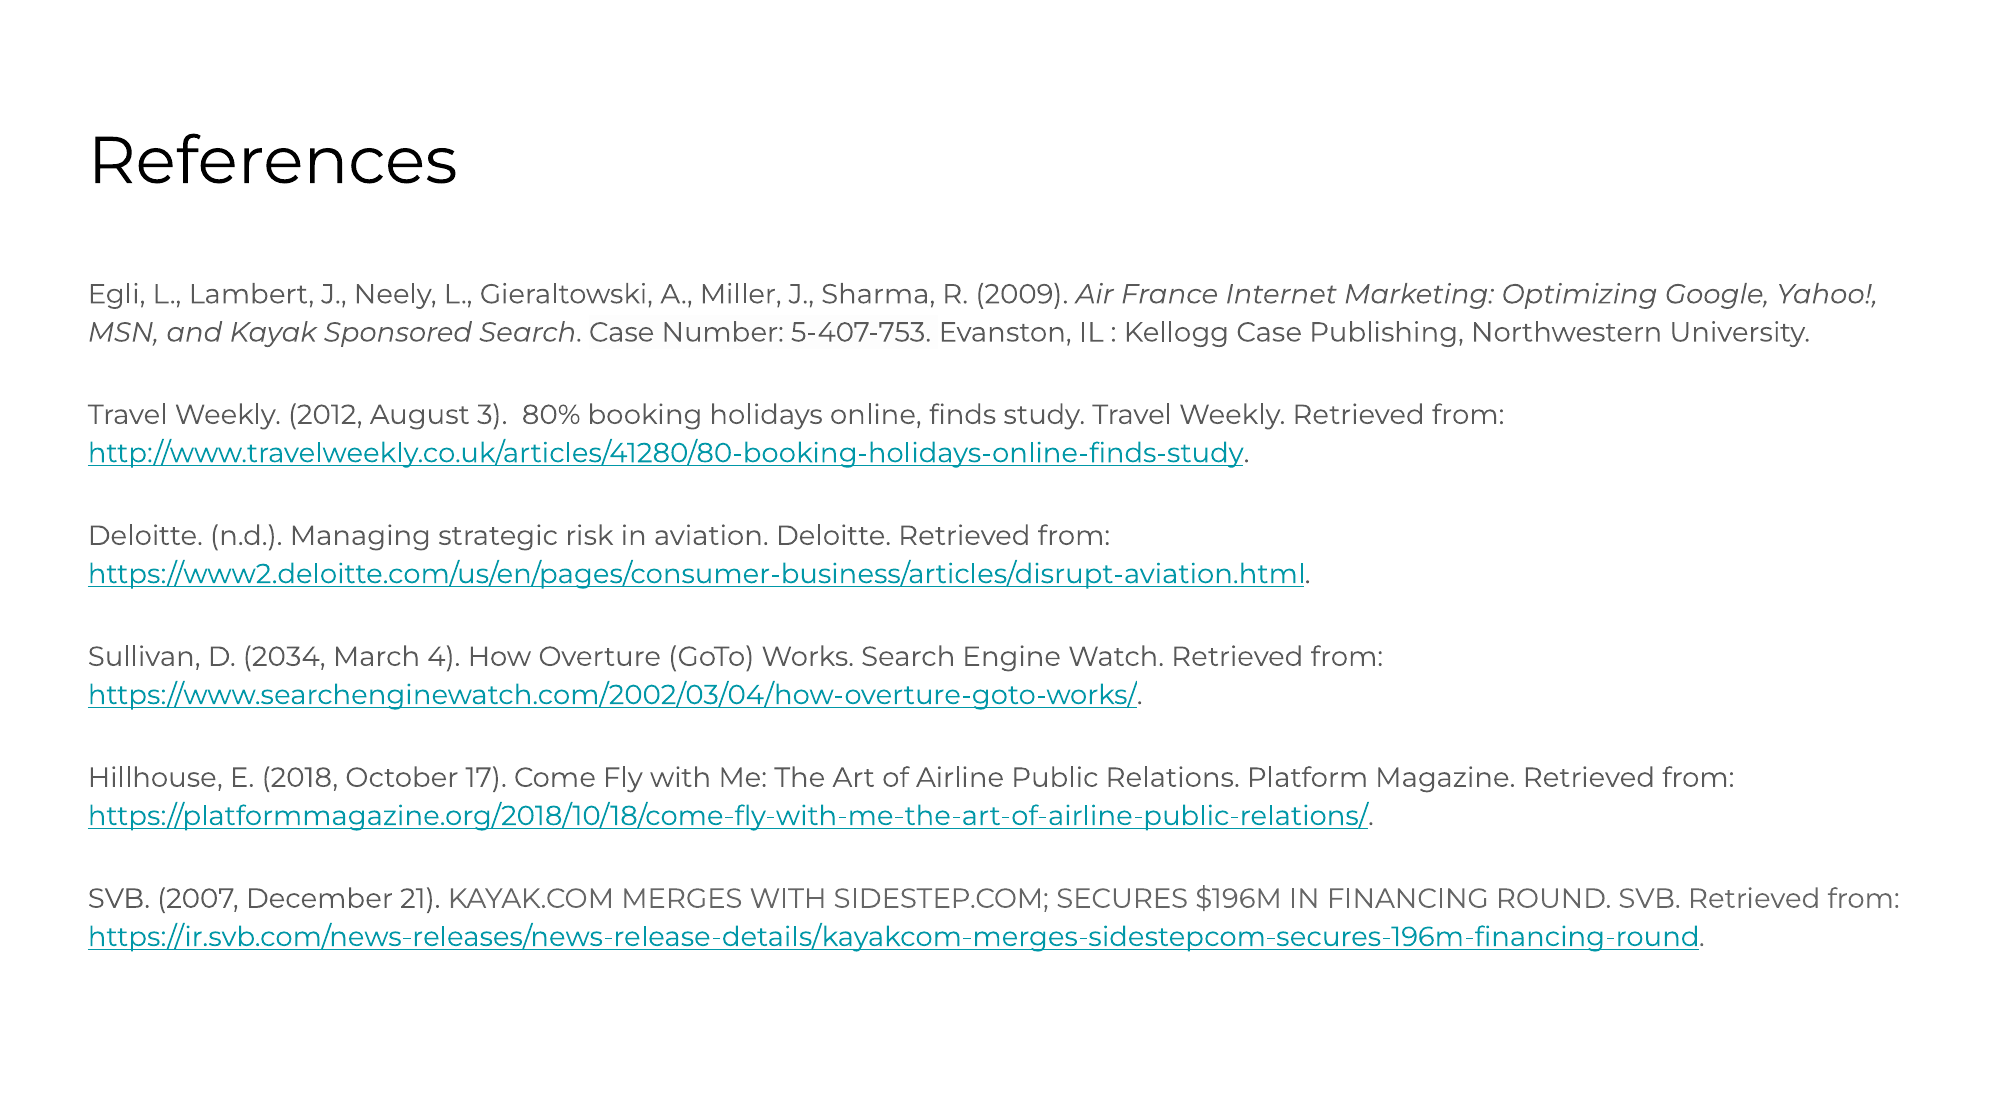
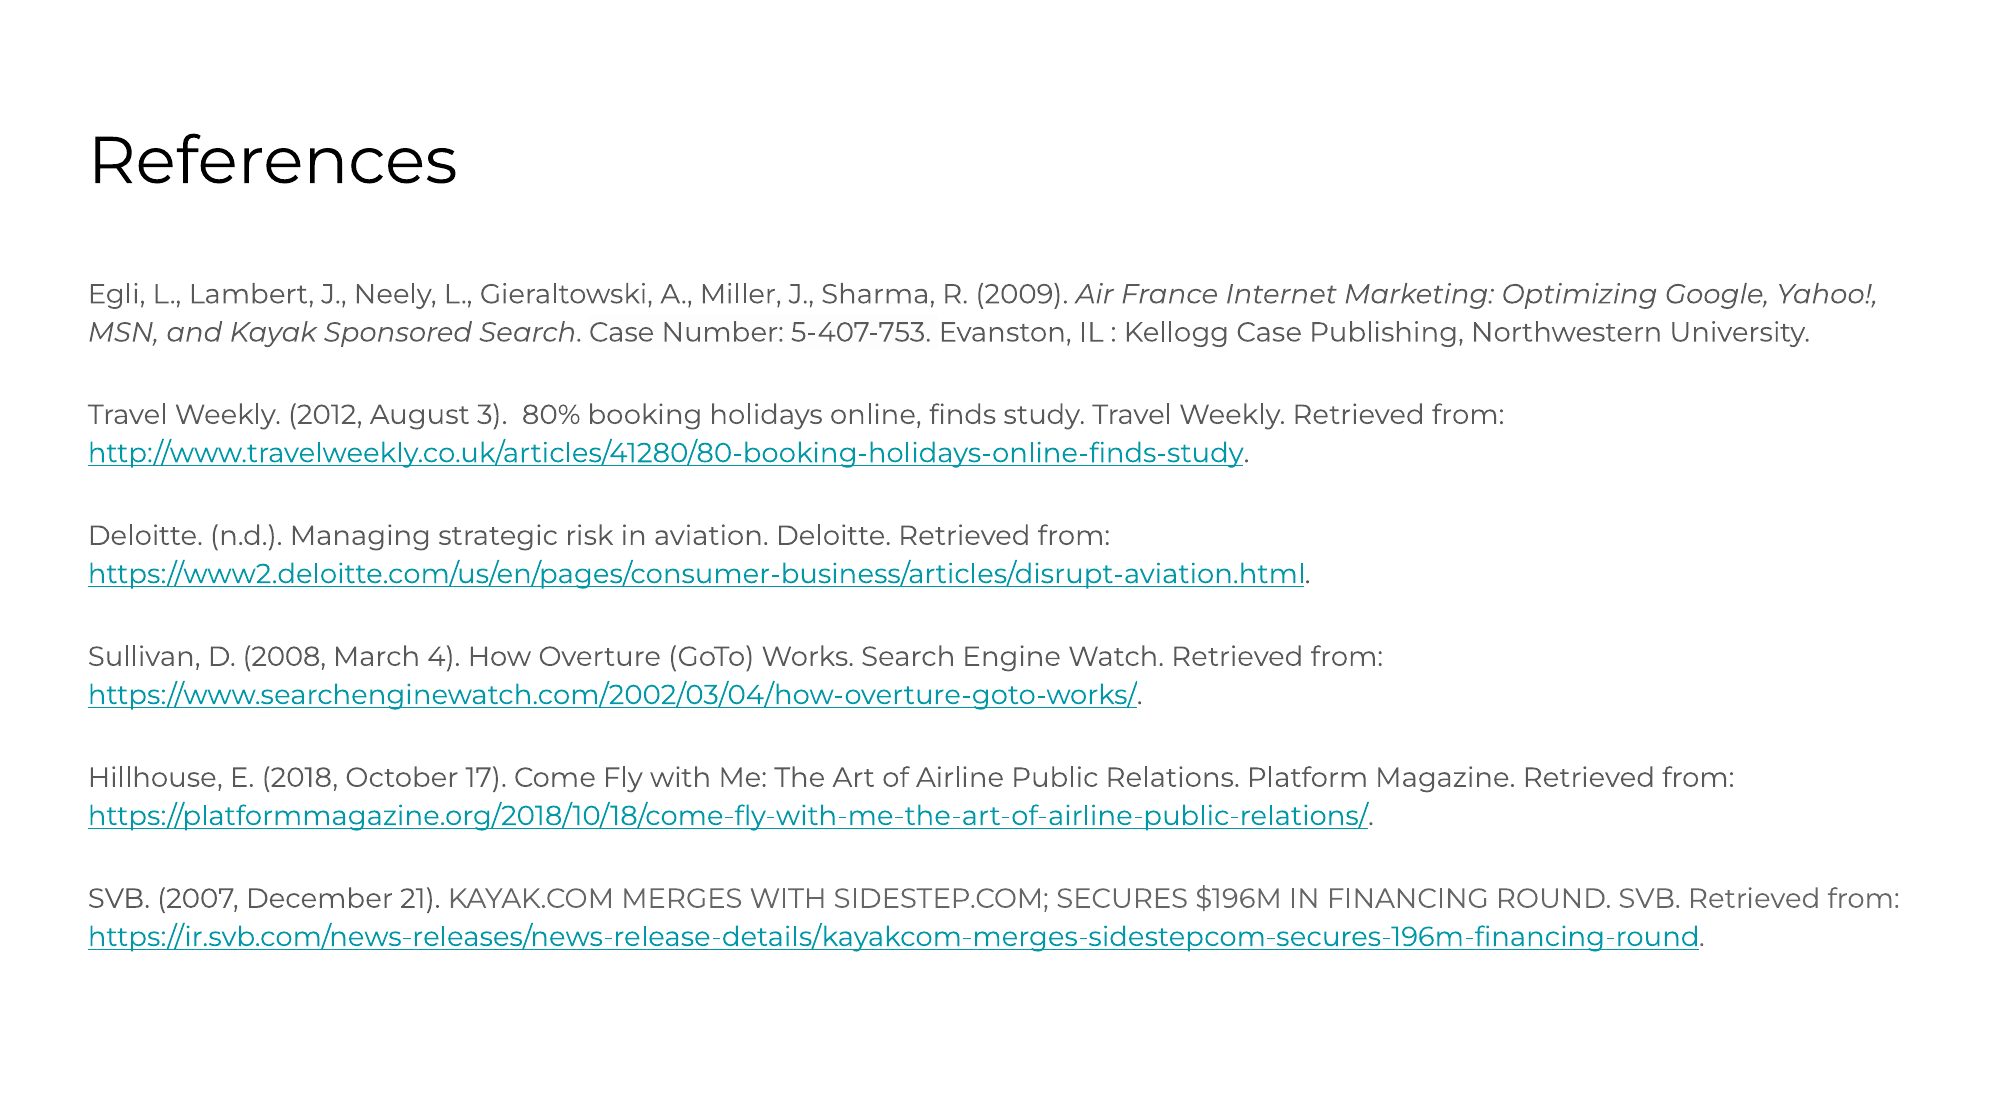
2034: 2034 -> 2008
